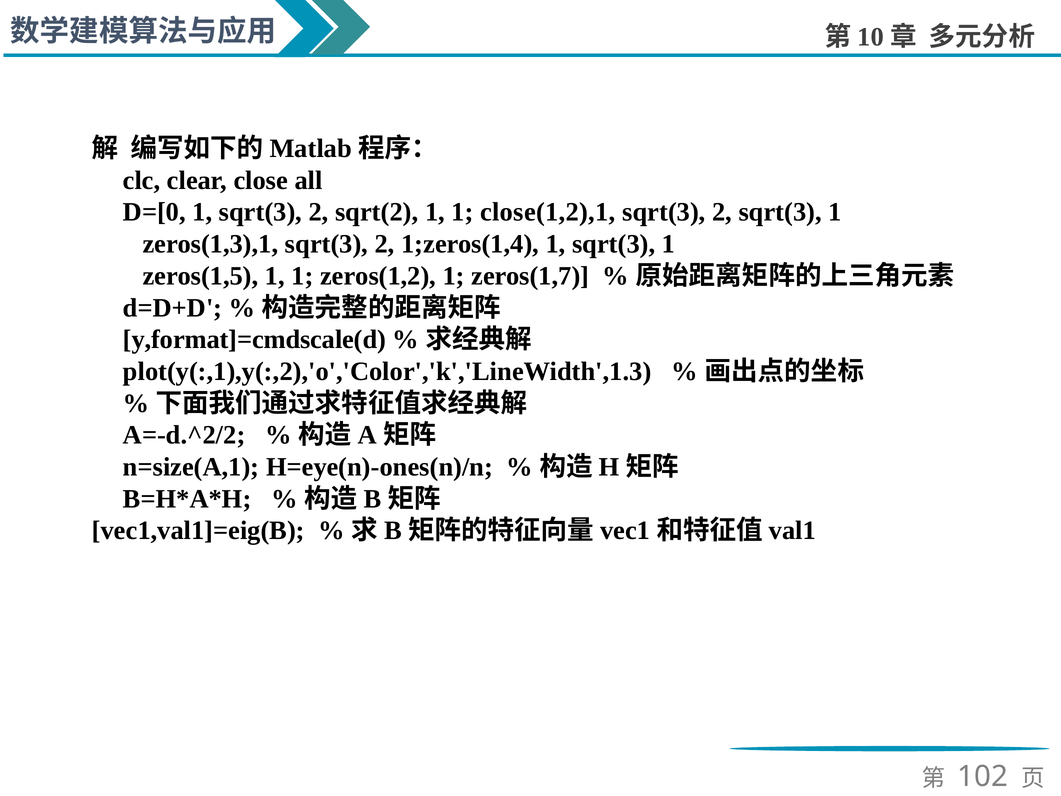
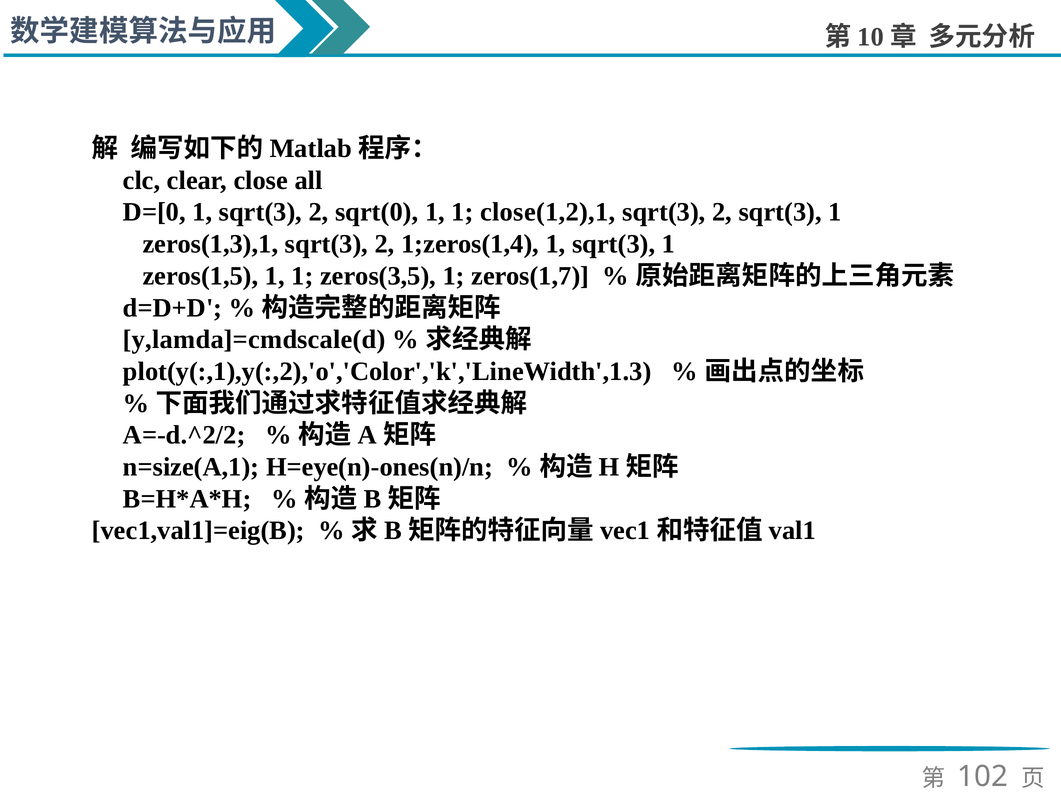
sqrt(2: sqrt(2 -> sqrt(0
zeros(1,2: zeros(1,2 -> zeros(3,5
y,format]=cmdscale(d: y,format]=cmdscale(d -> y,lamda]=cmdscale(d
